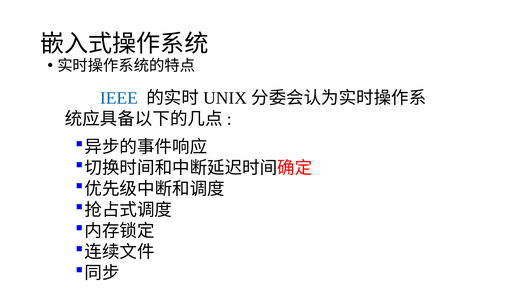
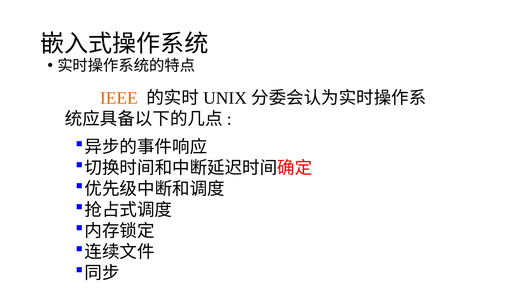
IEEE colour: blue -> orange
